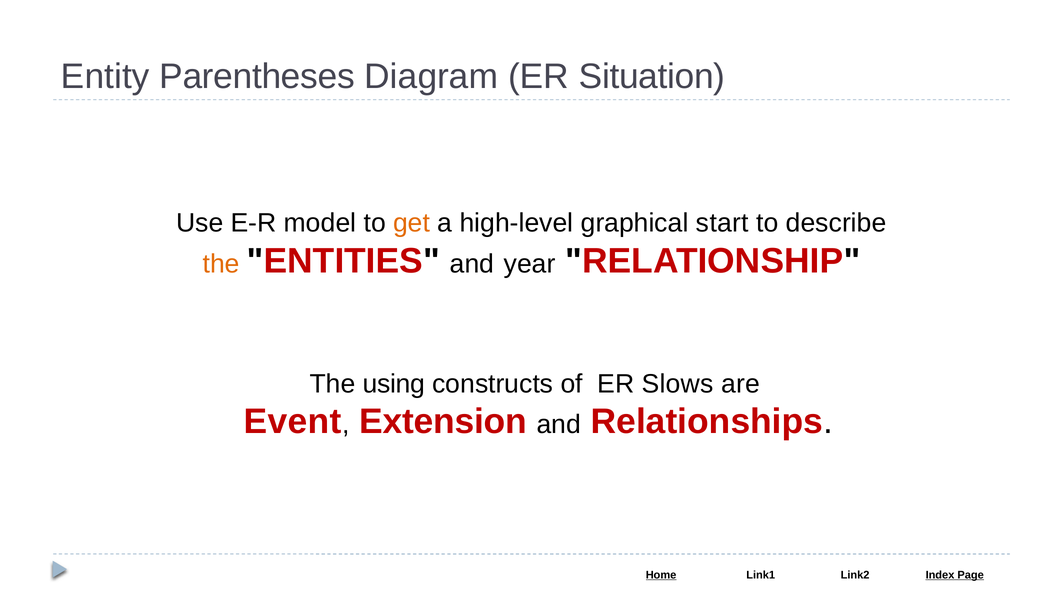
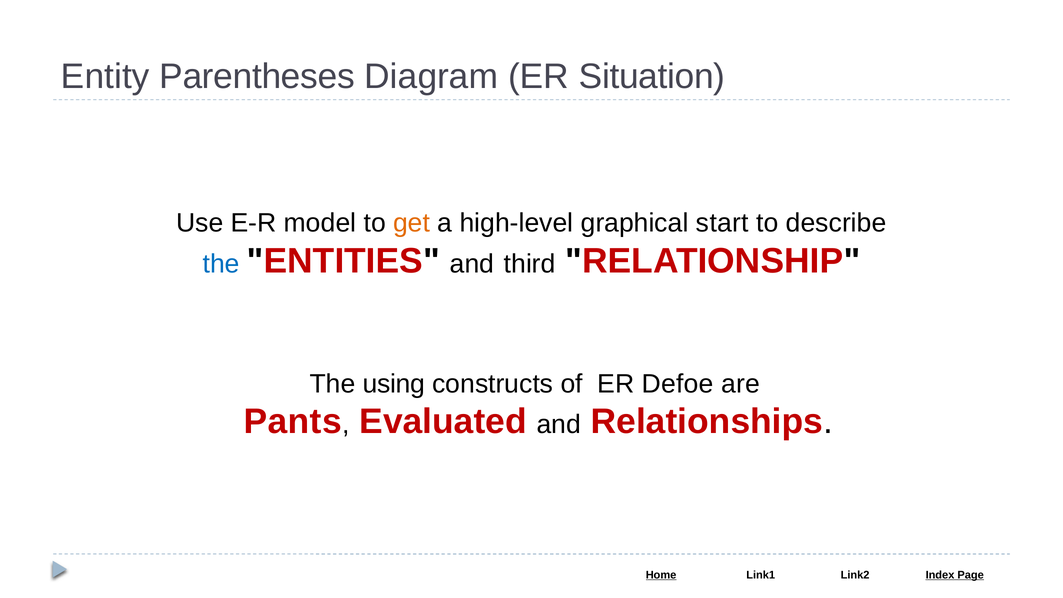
the at (221, 264) colour: orange -> blue
year: year -> third
Slows: Slows -> Defoe
Event: Event -> Pants
Extension: Extension -> Evaluated
